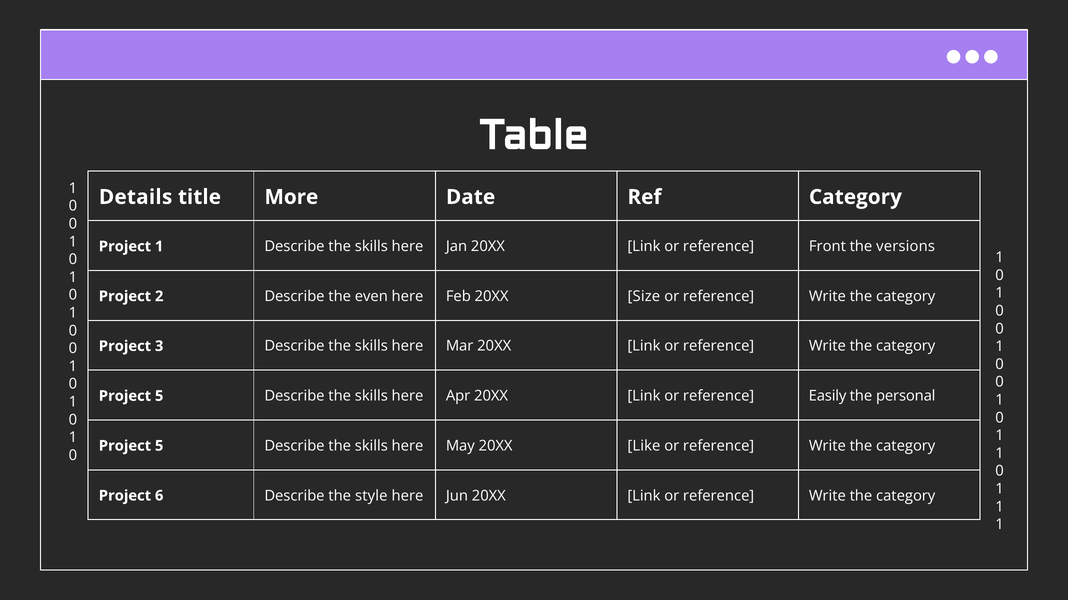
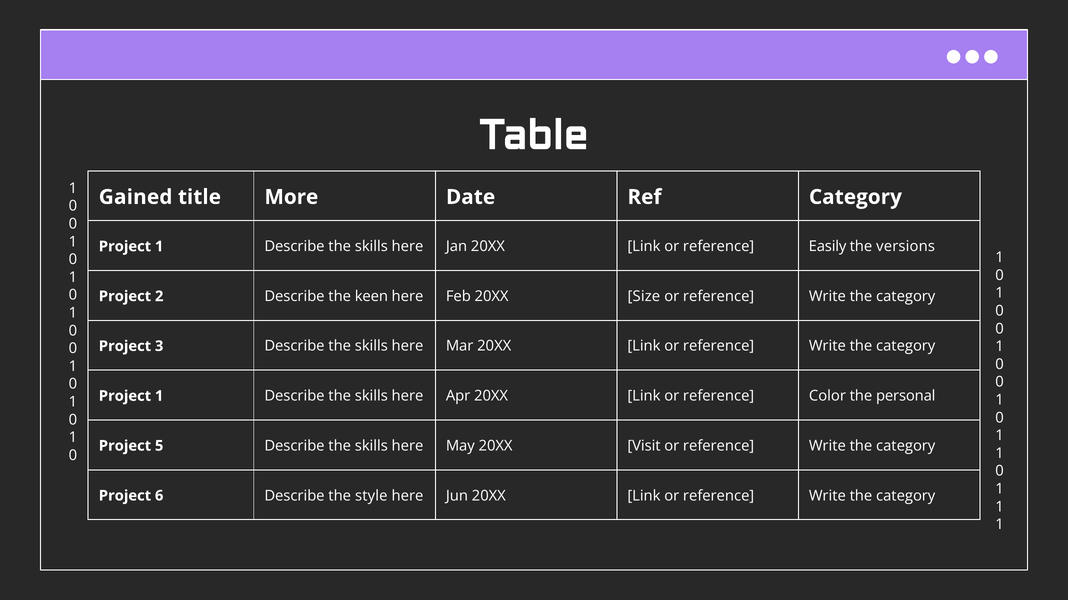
Details: Details -> Gained
Front: Front -> Easily
even: even -> keen
5 at (159, 396): 5 -> 1
Easily: Easily -> Color
Like: Like -> Visit
